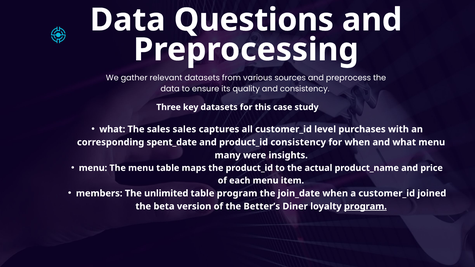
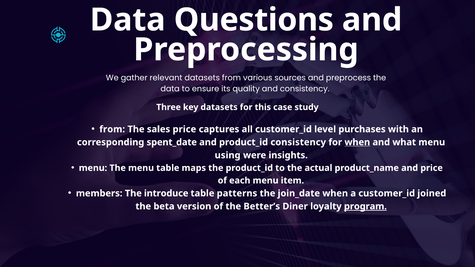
what at (112, 129): what -> from
sales sales: sales -> price
when at (357, 142) underline: none -> present
many: many -> using
unlimited: unlimited -> introduce
table program: program -> patterns
